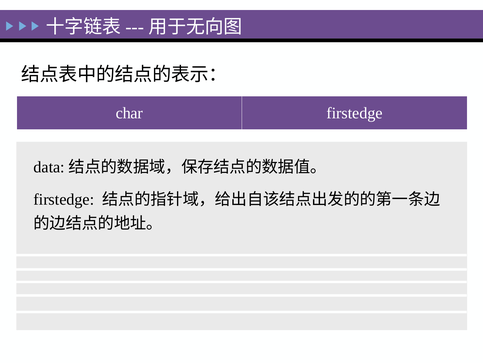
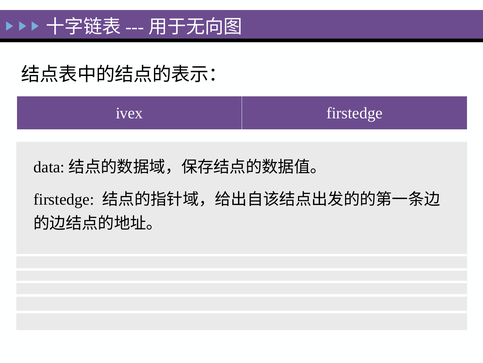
char: char -> ivex
